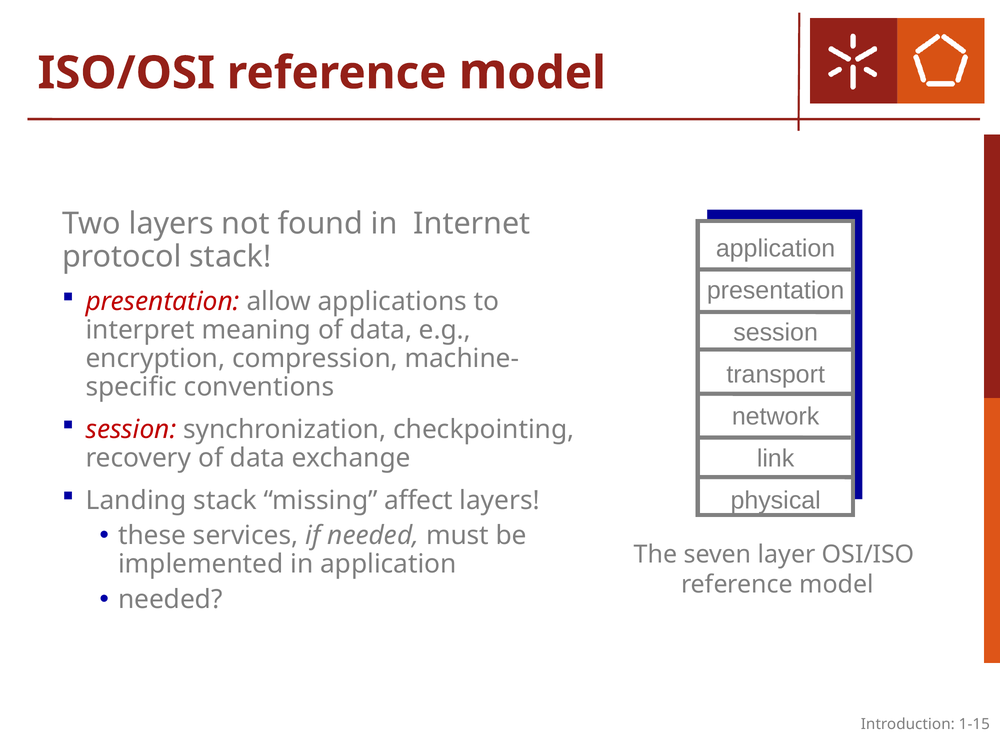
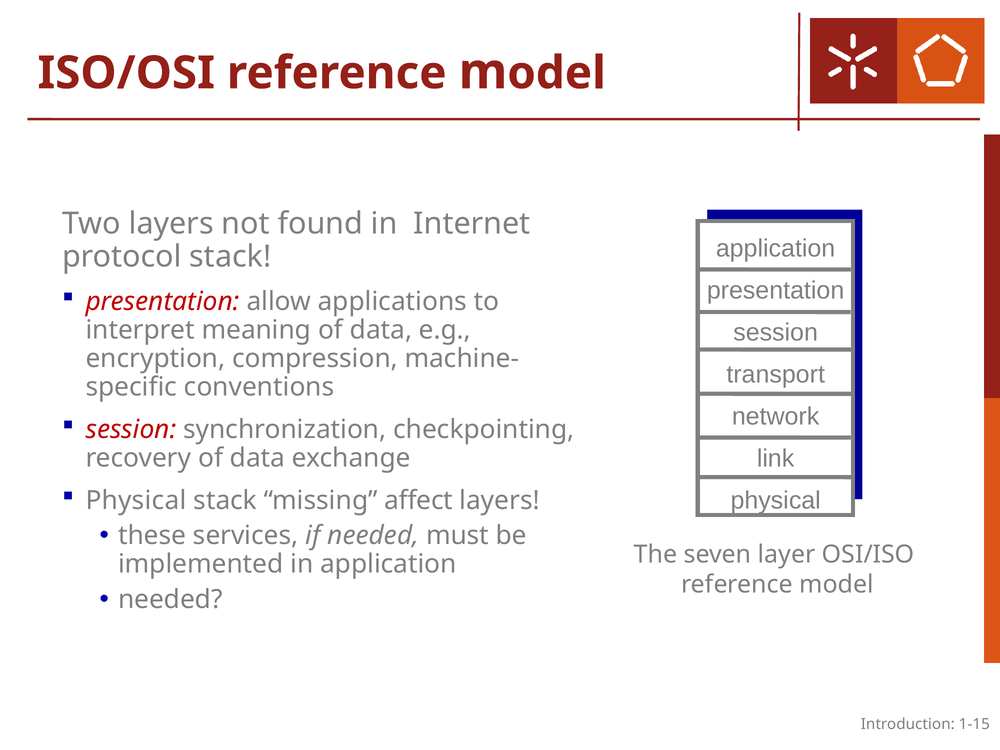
Landing at (136, 500): Landing -> Physical
